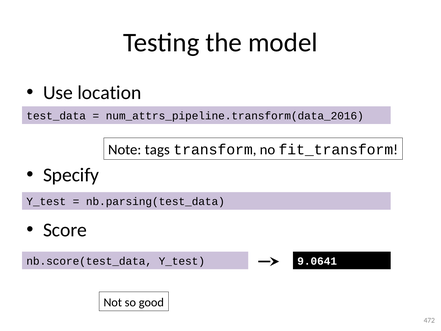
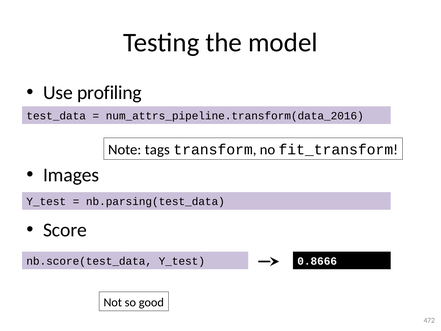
location: location -> profiling
Specify: Specify -> Images
9.0641: 9.0641 -> 0.8666
